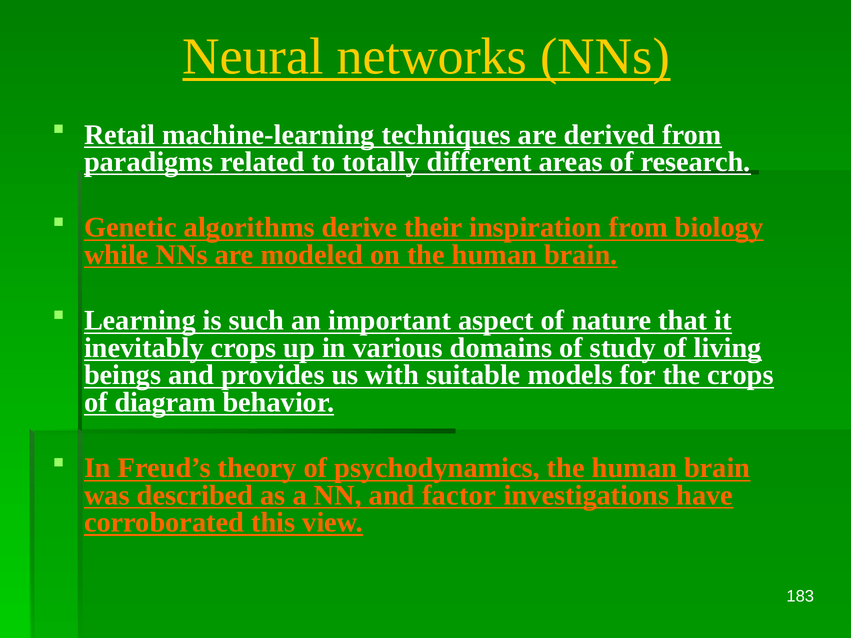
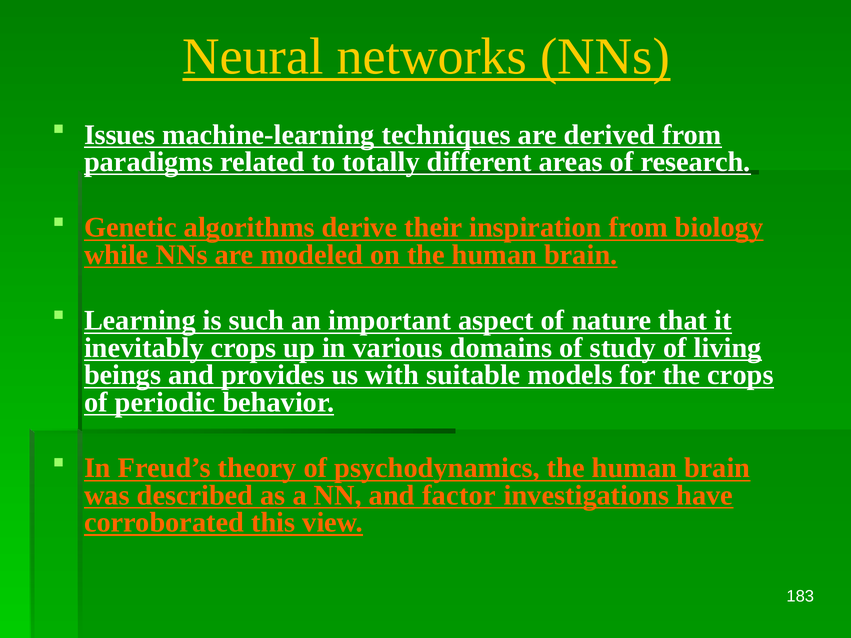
Retail: Retail -> Issues
diagram: diagram -> periodic
